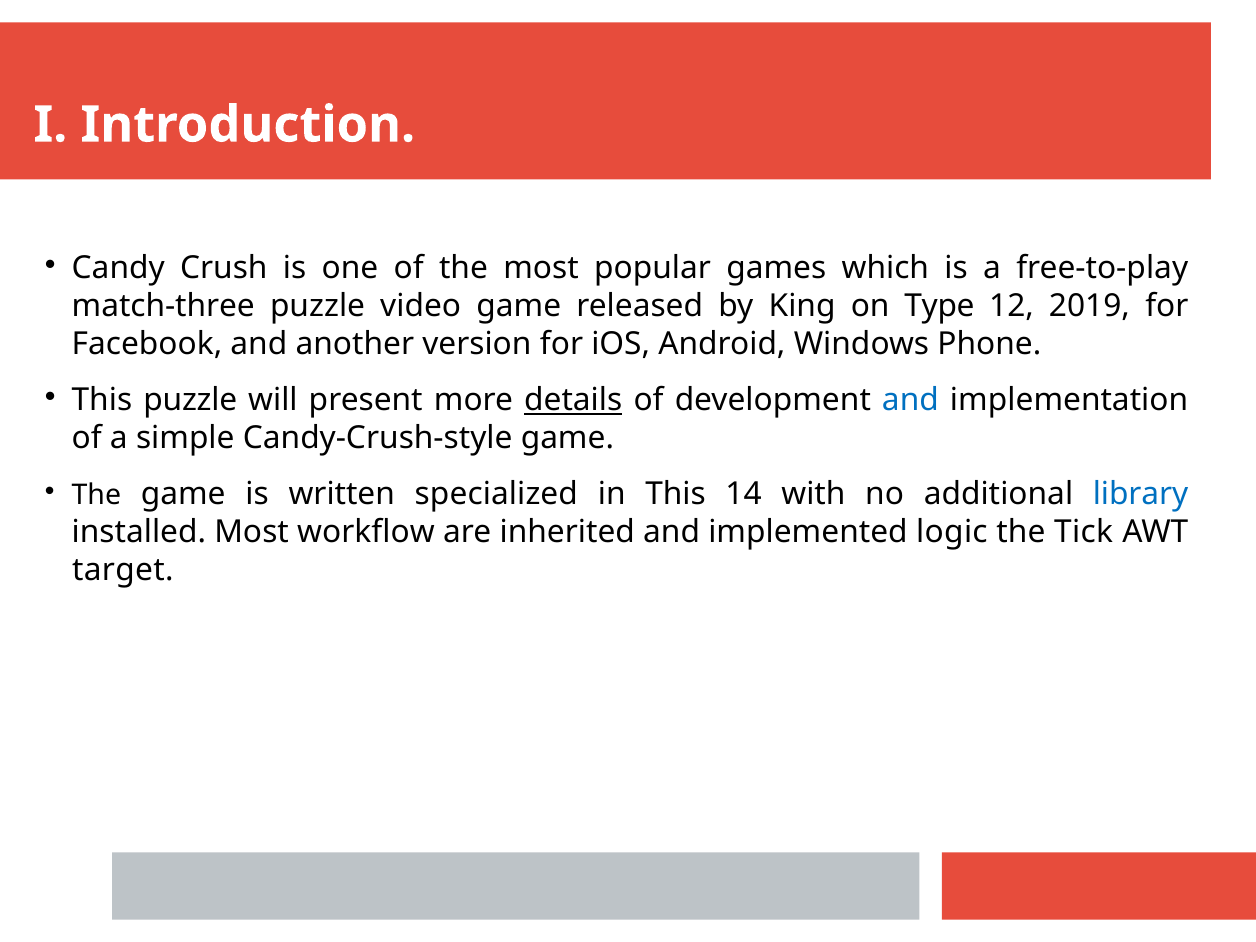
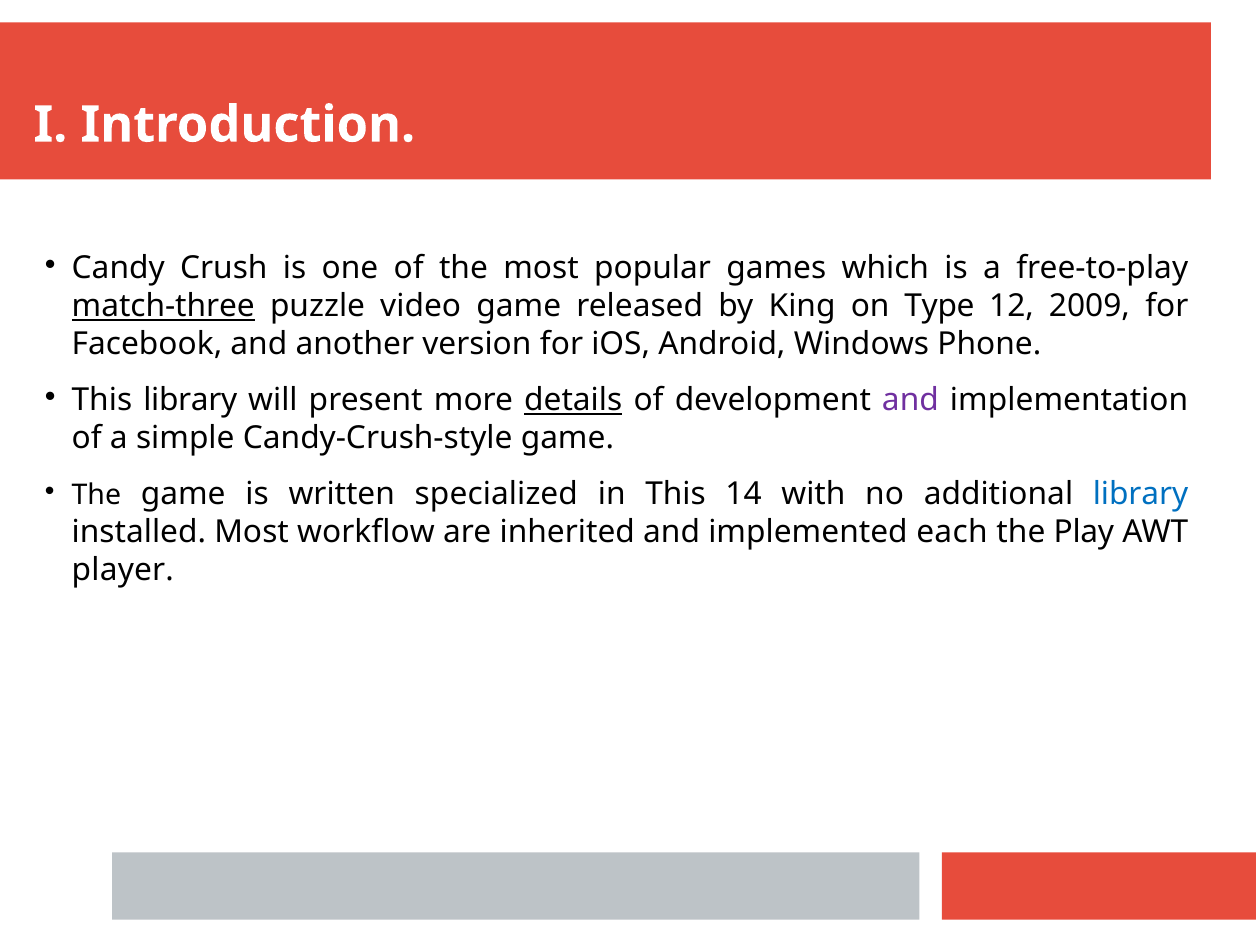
match-three underline: none -> present
2019: 2019 -> 2009
This puzzle: puzzle -> library
and at (910, 400) colour: blue -> purple
logic: logic -> each
Tick: Tick -> Play
target: target -> player
